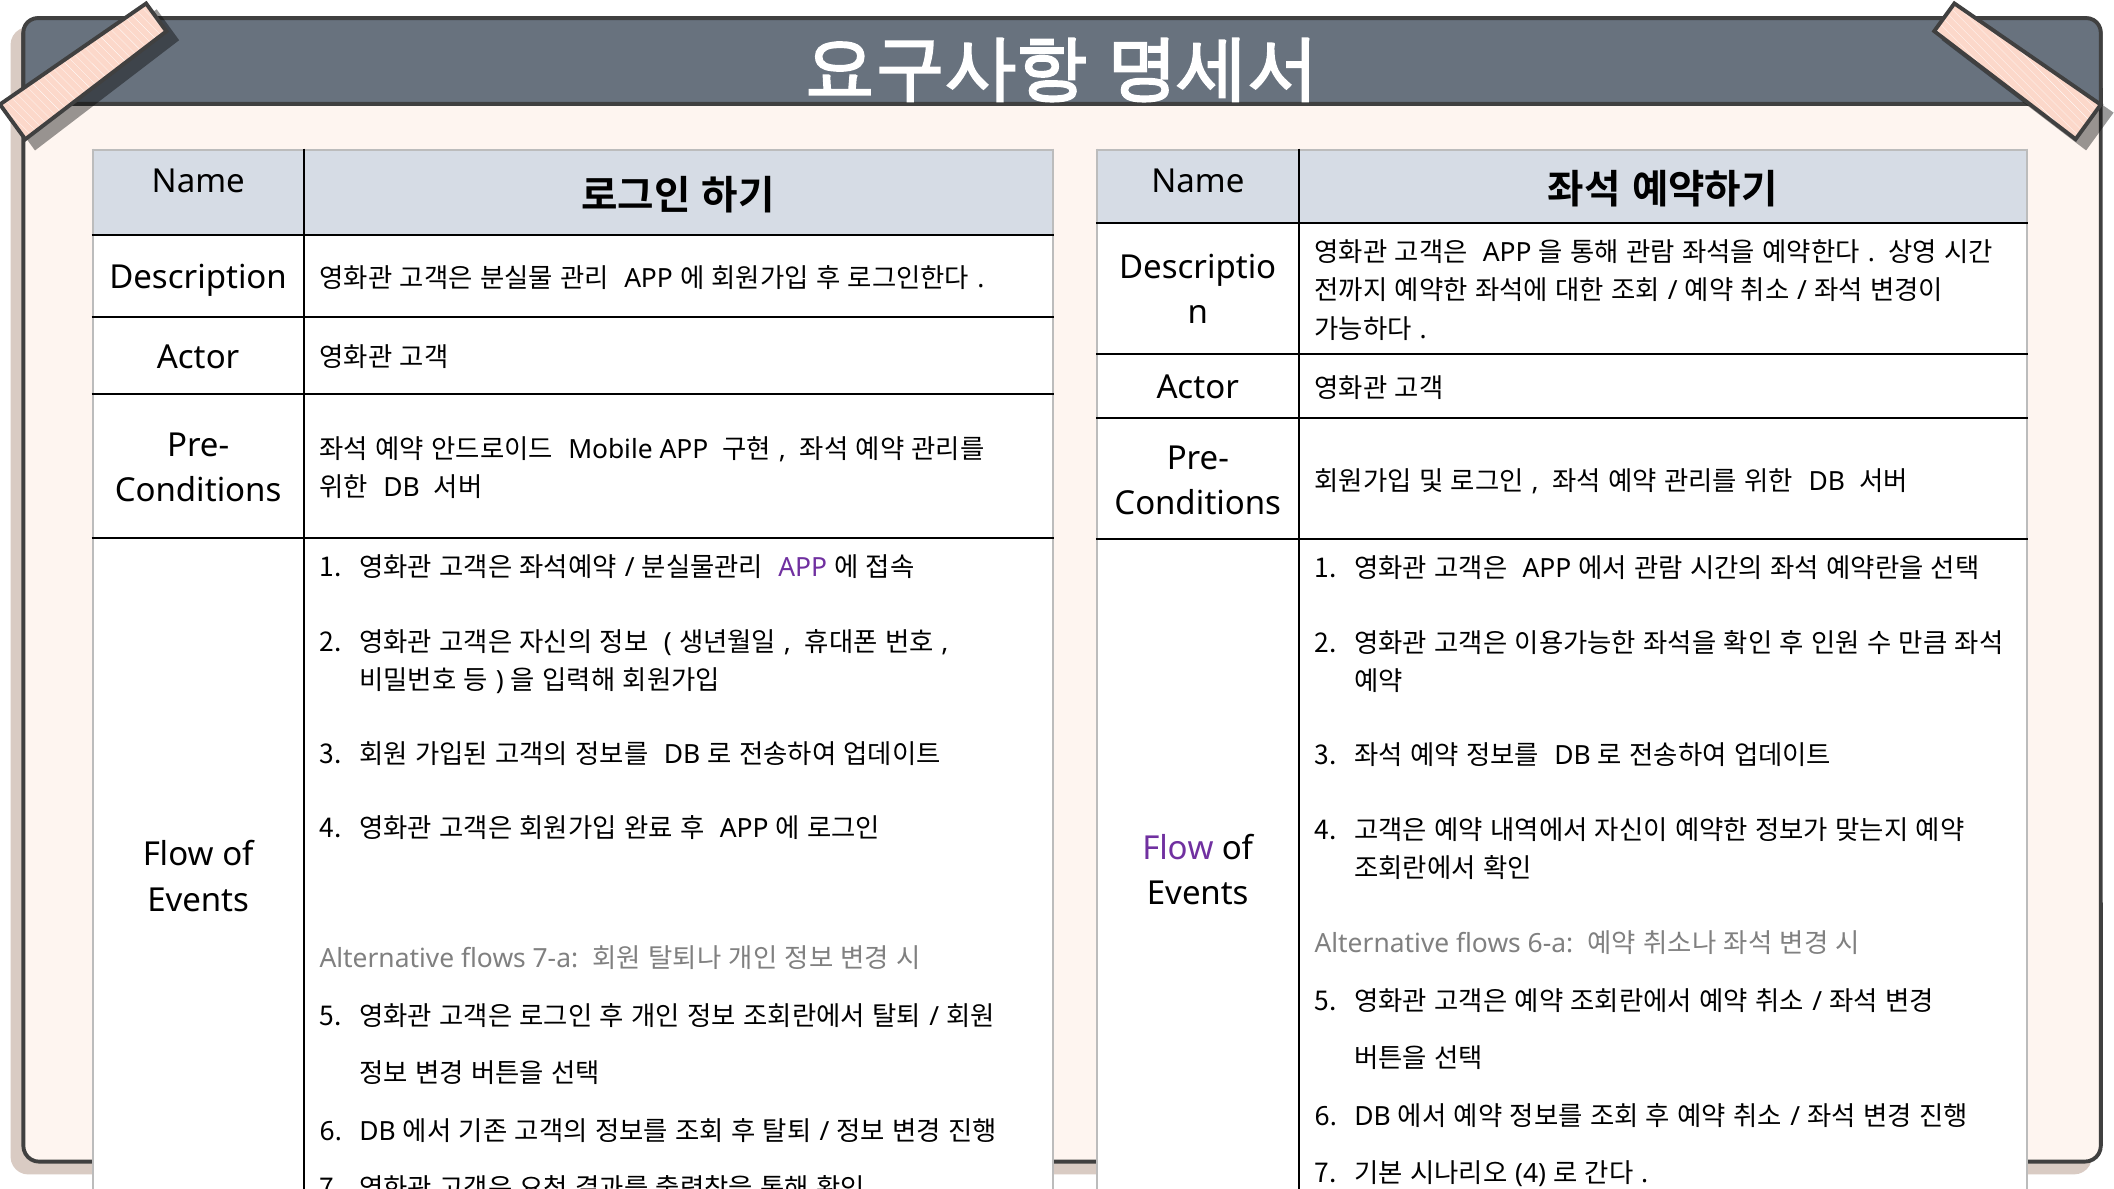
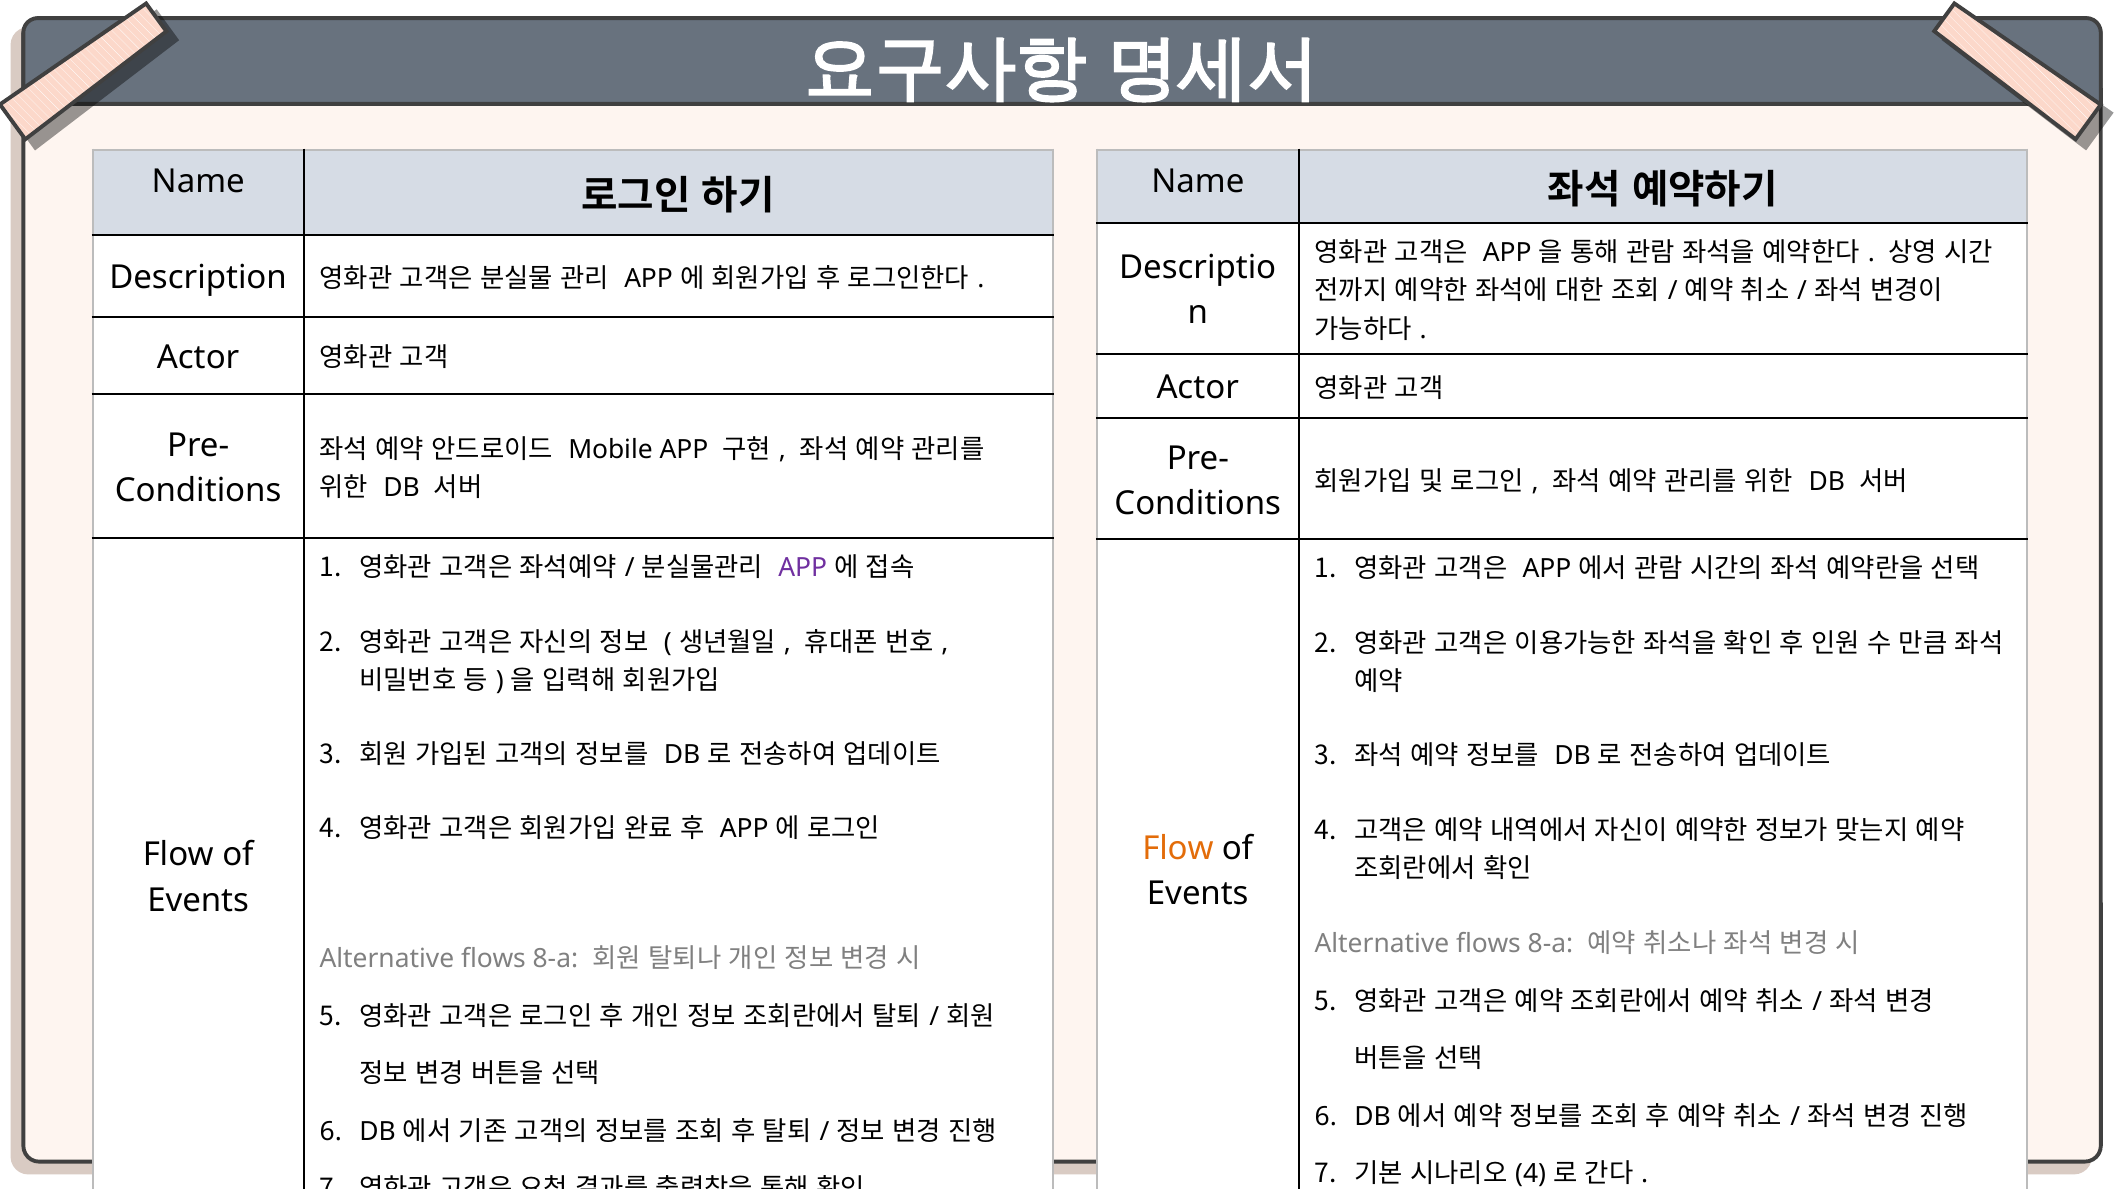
Flow at (1178, 848) colour: purple -> orange
6-a at (1550, 944): 6-a -> 8-a
7-a at (555, 959): 7-a -> 8-a
